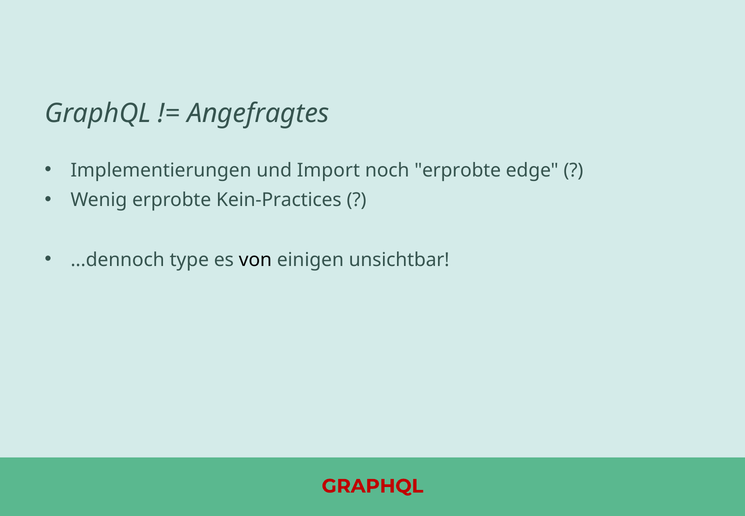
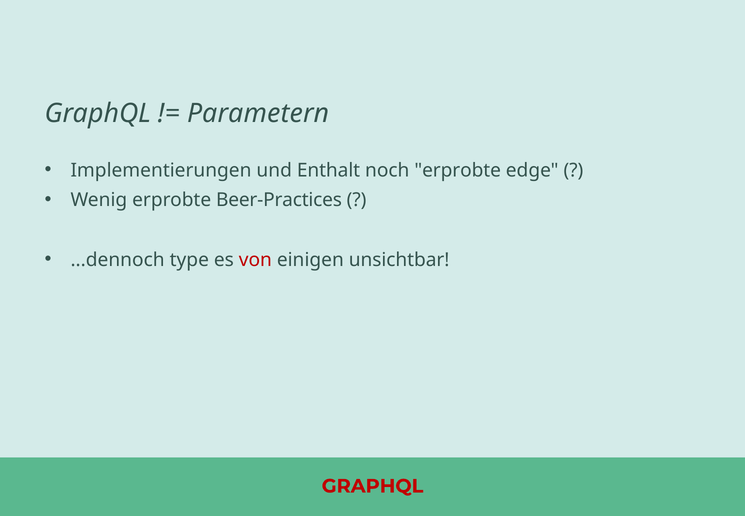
Angefragtes: Angefragtes -> Parametern
Import: Import -> Enthalt
Kein-Practices: Kein-Practices -> Beer-Practices
von colour: black -> red
